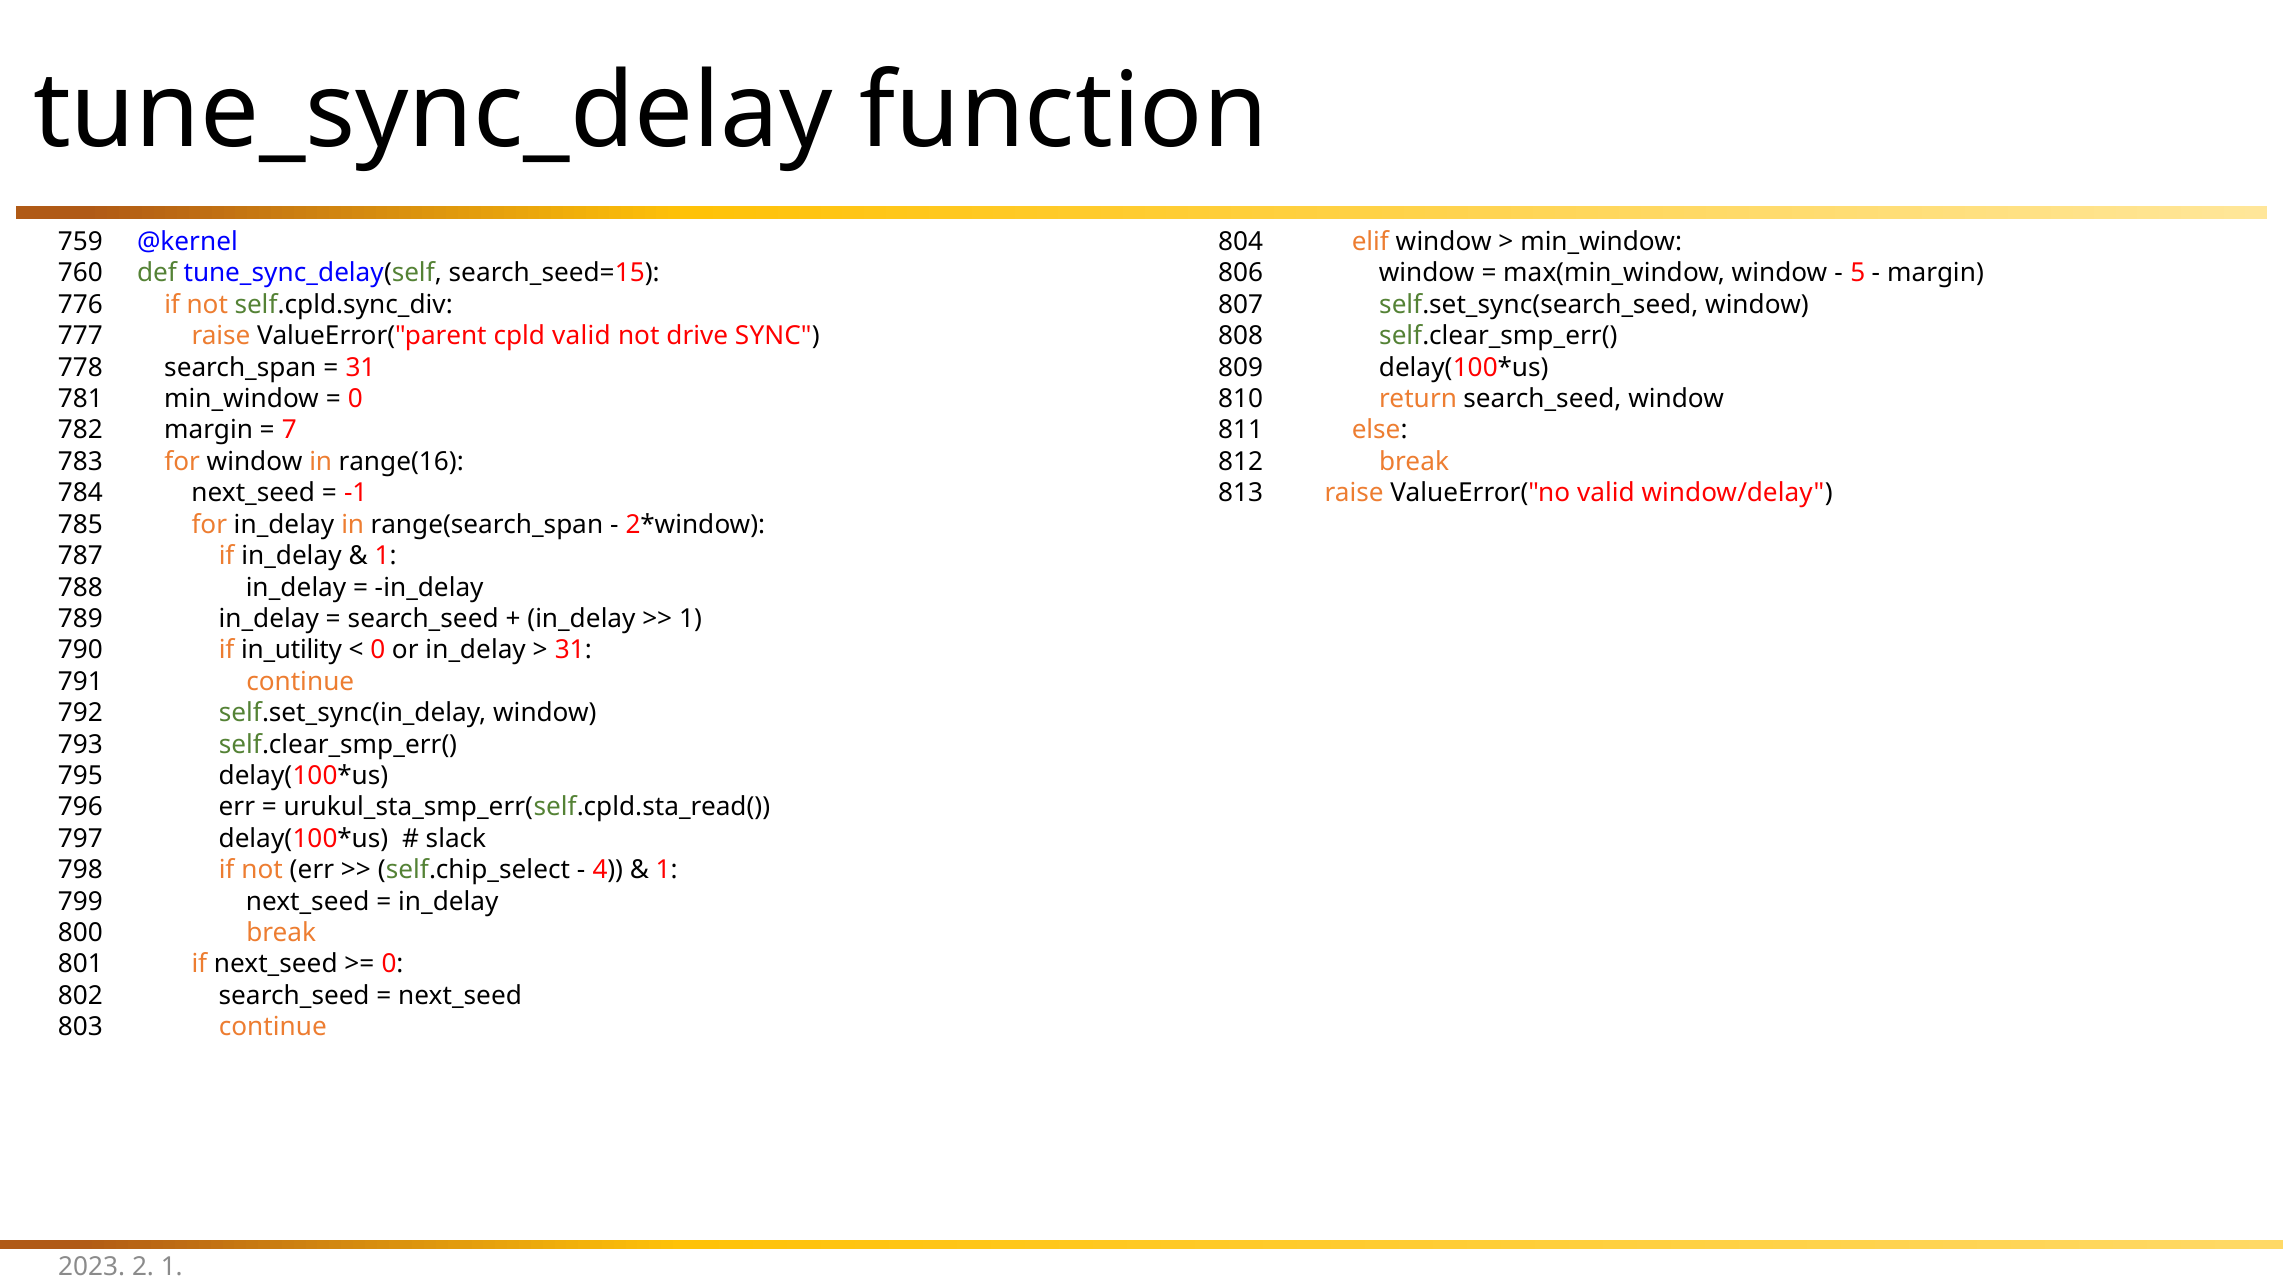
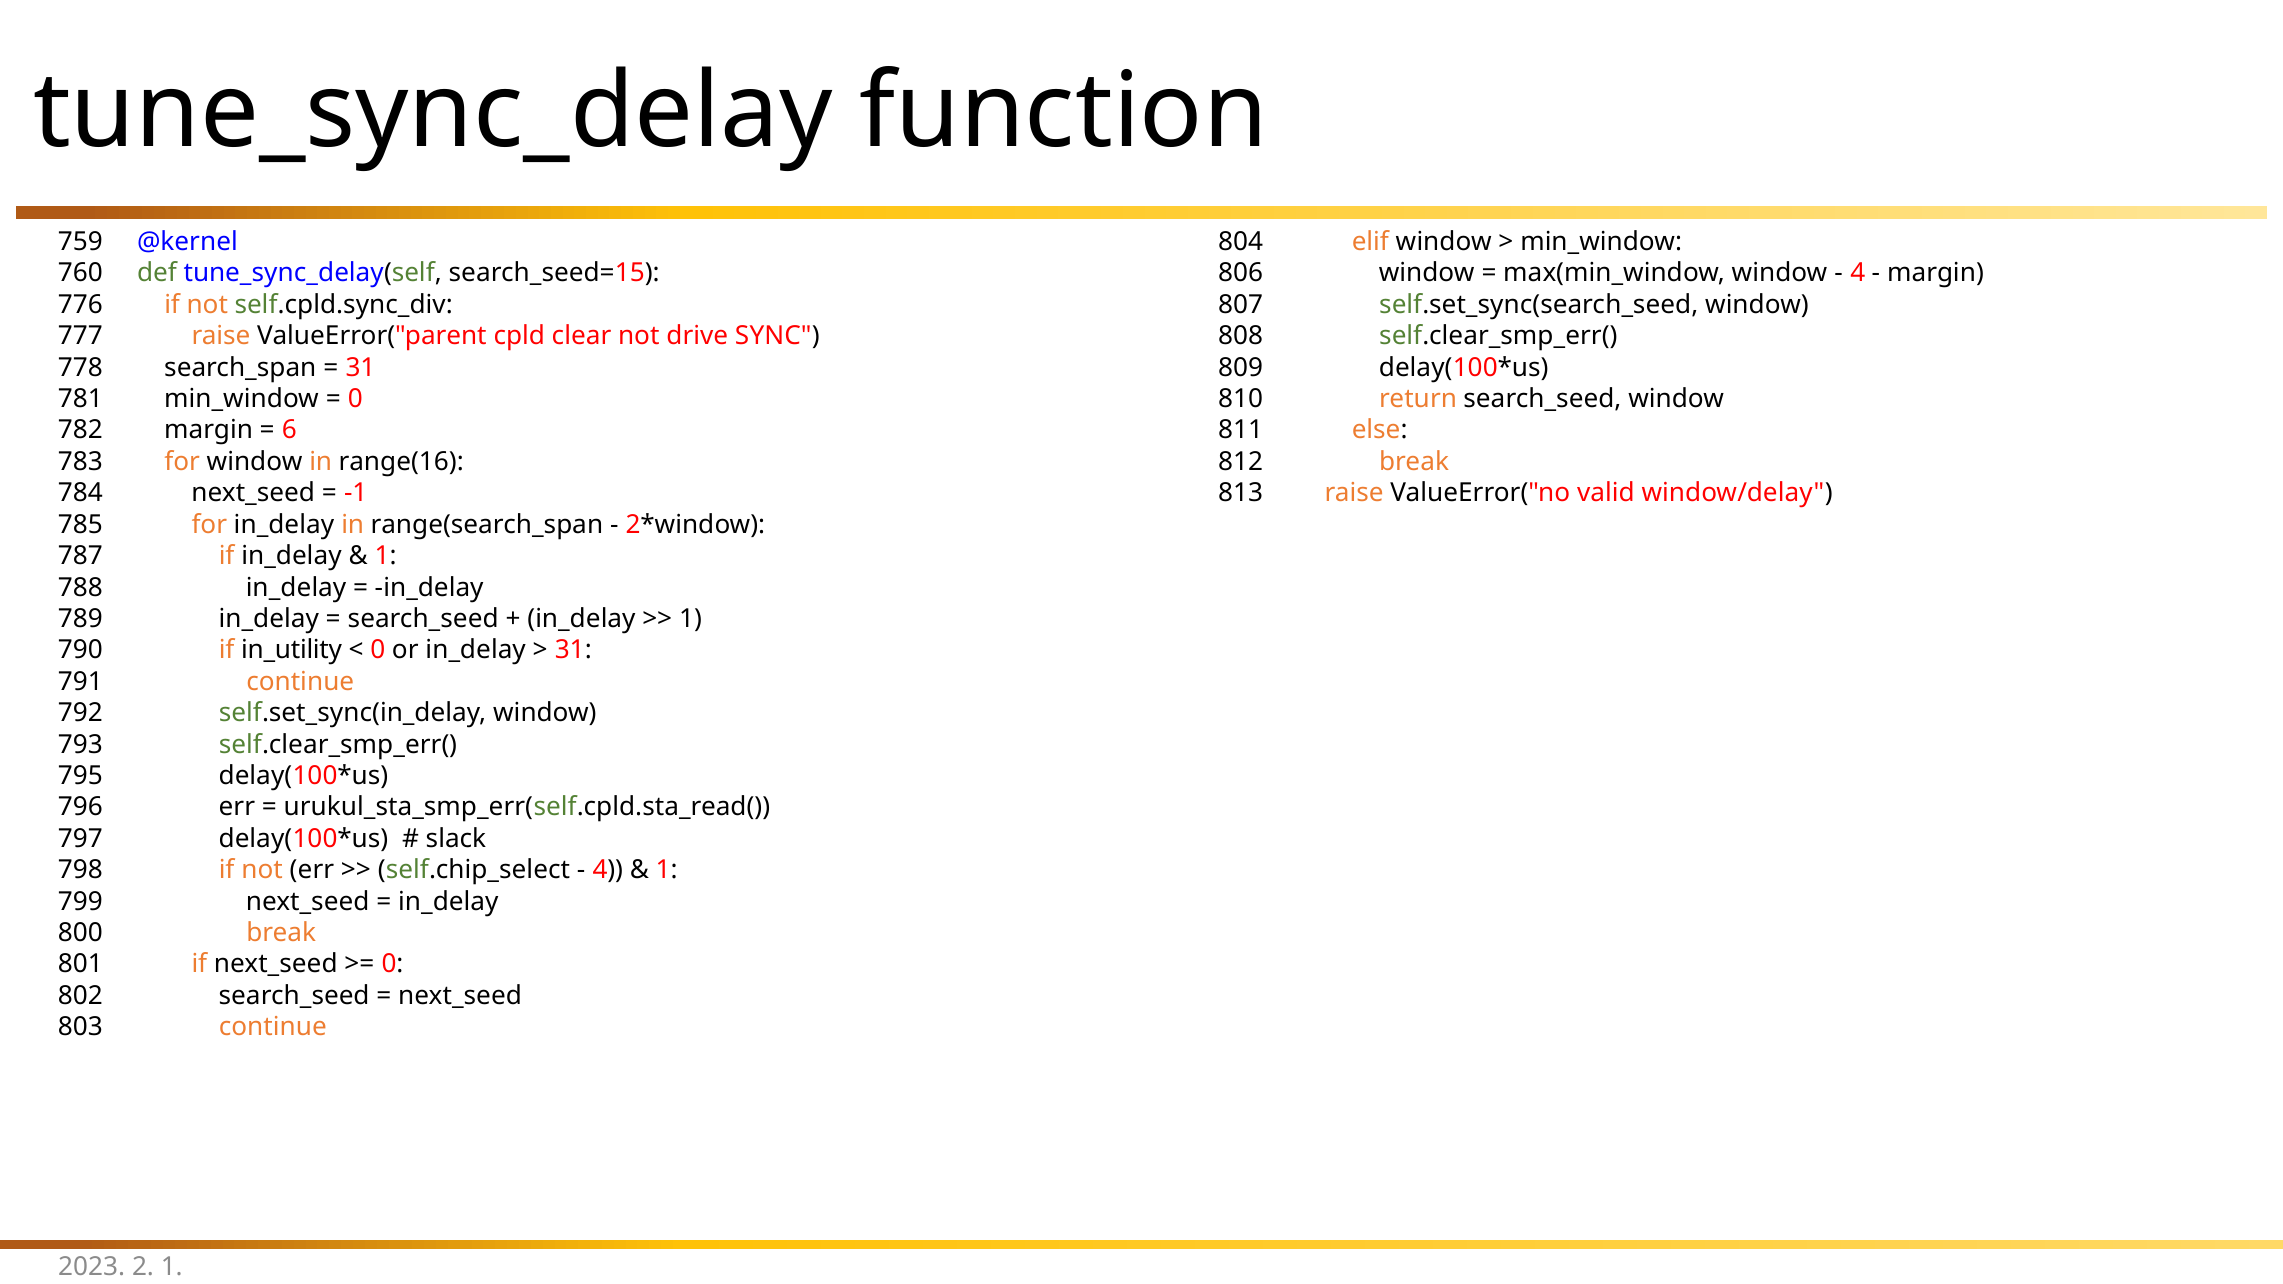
5 at (1858, 273): 5 -> 4
cpld valid: valid -> clear
7: 7 -> 6
